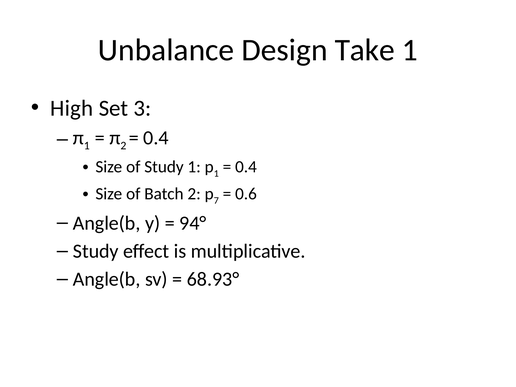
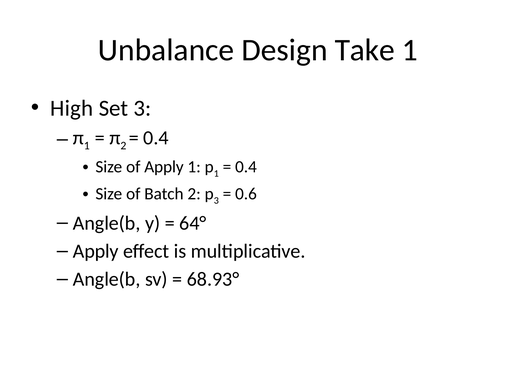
of Study: Study -> Apply
7 at (216, 200): 7 -> 3
94°: 94° -> 64°
Study at (96, 251): Study -> Apply
